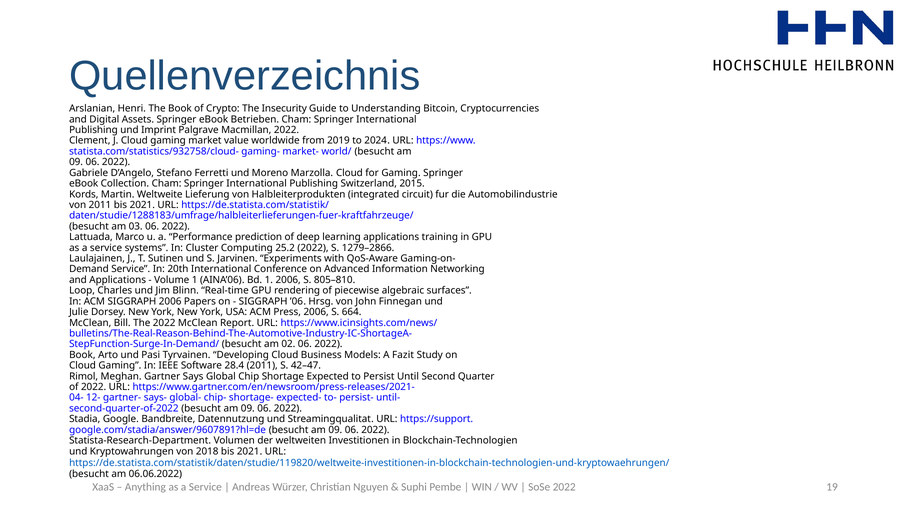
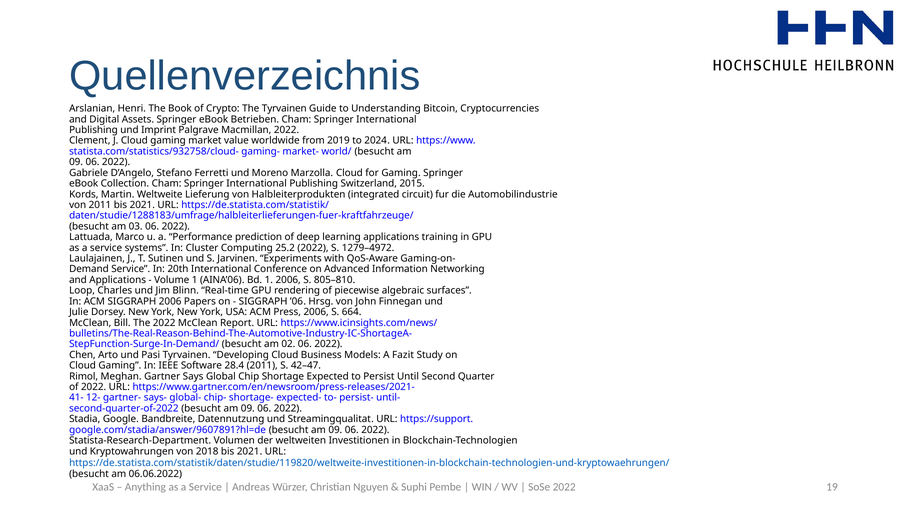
The Insecurity: Insecurity -> Tyrvainen
1279–2866: 1279–2866 -> 1279–4972
Book at (82, 355): Book -> Chen
04-: 04- -> 41-
